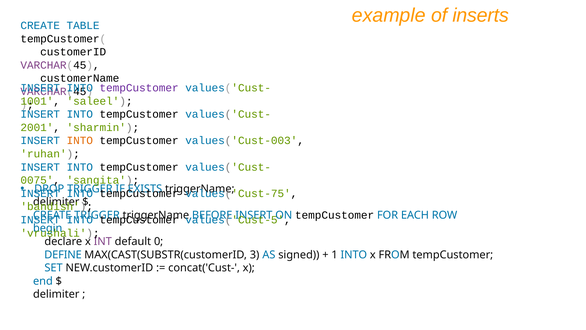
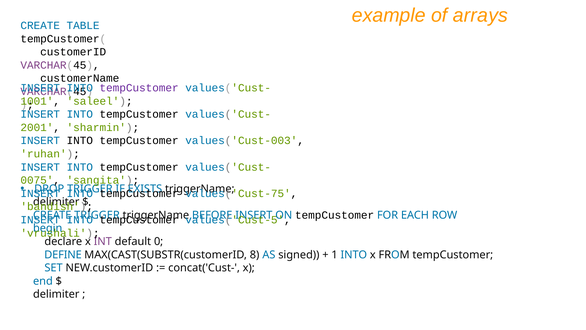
inserts: inserts -> arrays
INTO at (80, 141) colour: orange -> black
3: 3 -> 8
